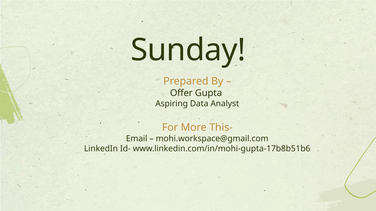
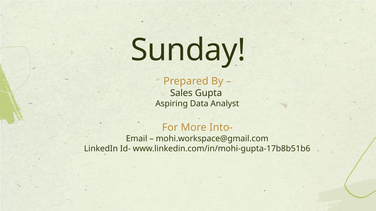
Offer: Offer -> Sales
This-: This- -> Into-
